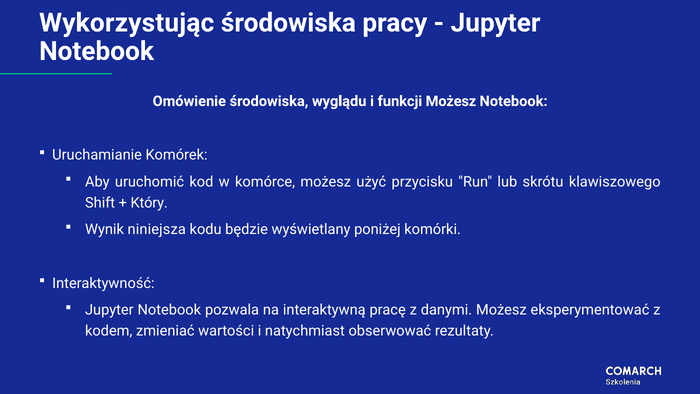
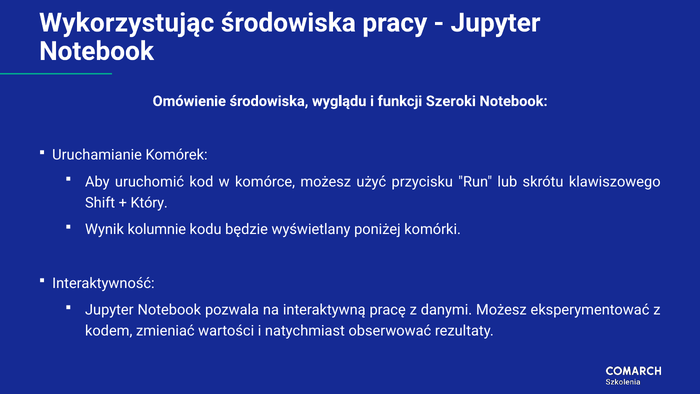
funkcji Możesz: Możesz -> Szeroki
niniejsza: niniejsza -> kolumnie
